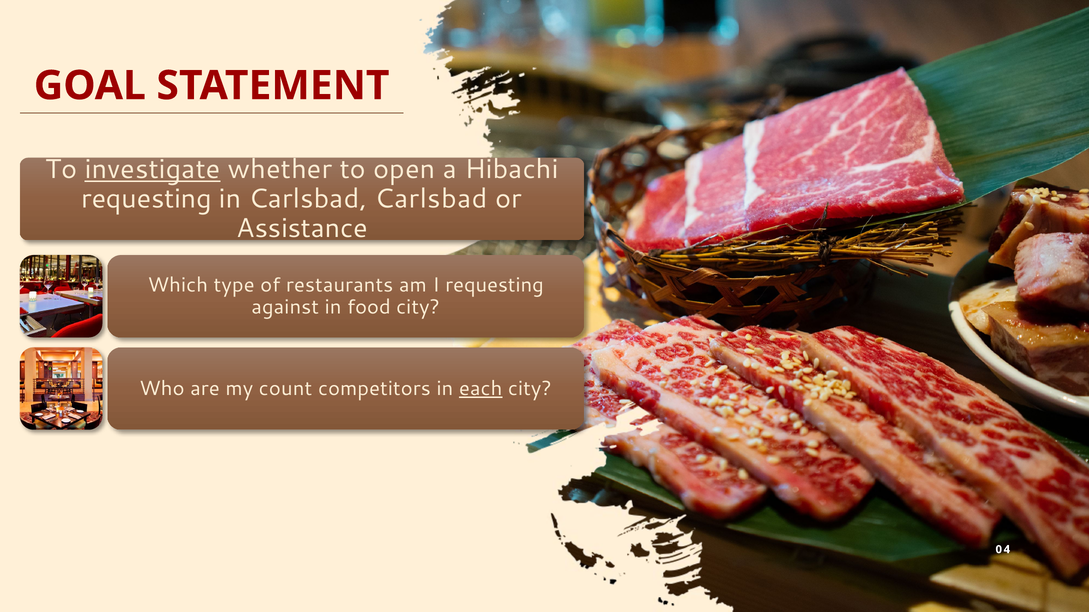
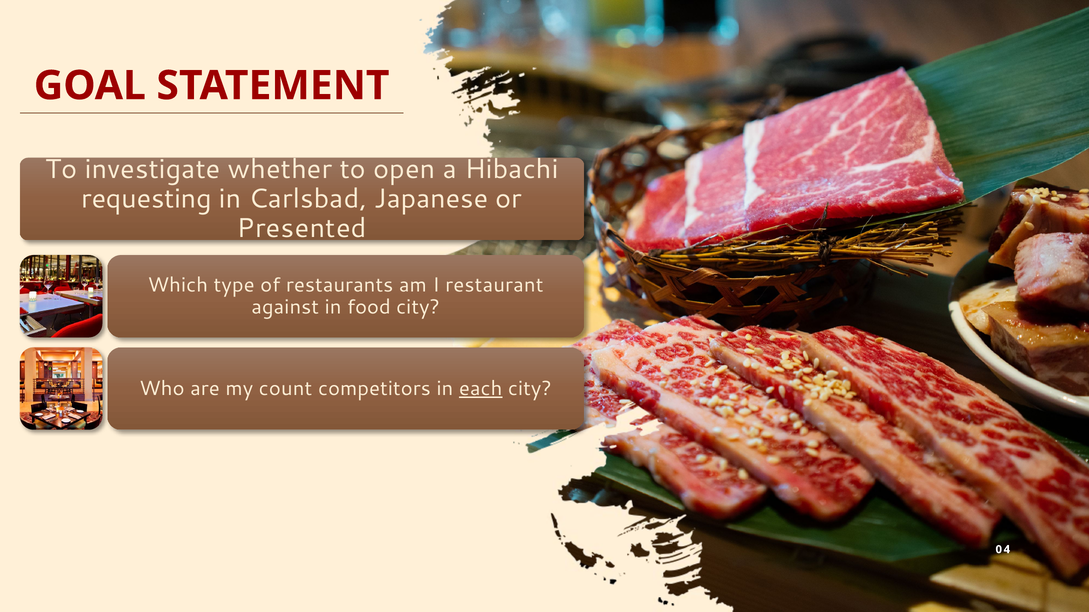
investigate underline: present -> none
Carlsbad Carlsbad: Carlsbad -> Japanese
Assistance: Assistance -> Presented
I requesting: requesting -> restaurant
